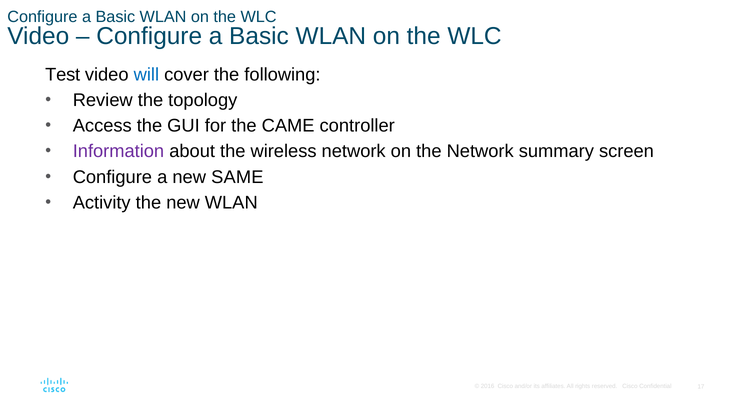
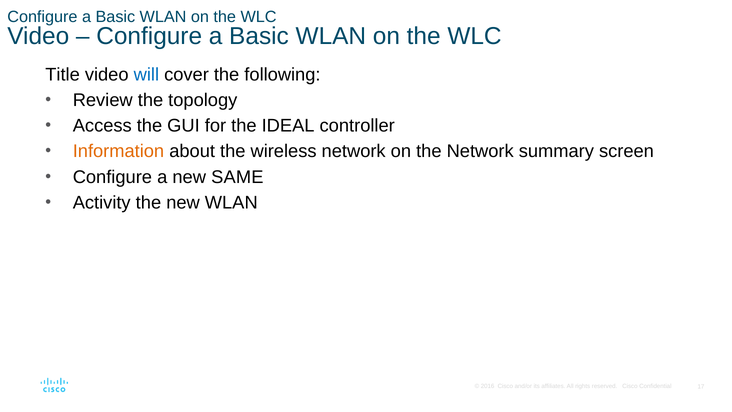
Test: Test -> Title
CAME: CAME -> IDEAL
Information colour: purple -> orange
